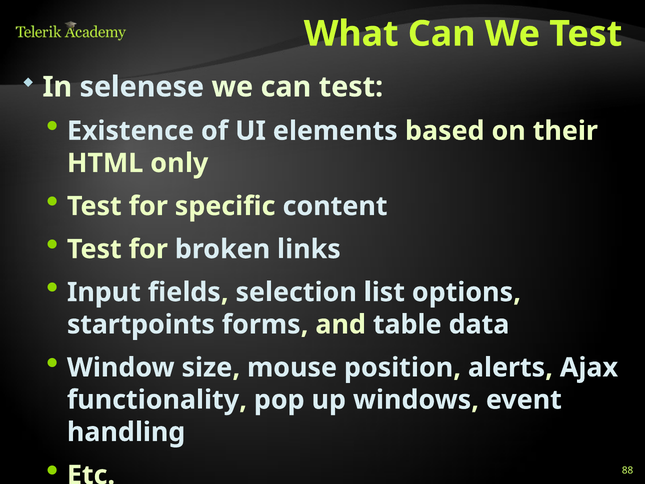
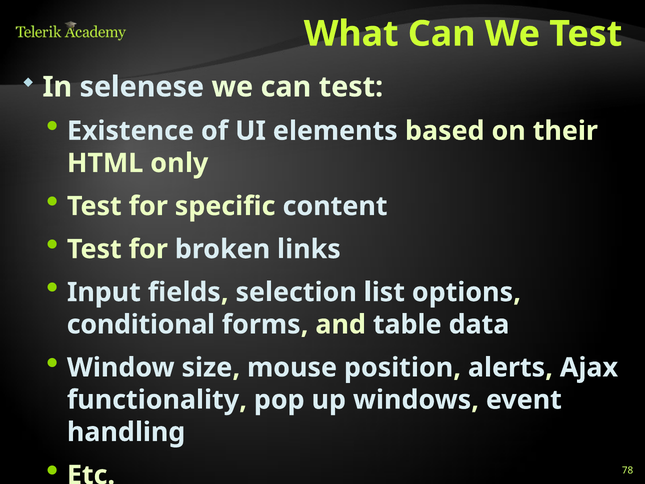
startpoints: startpoints -> conditional
88: 88 -> 78
